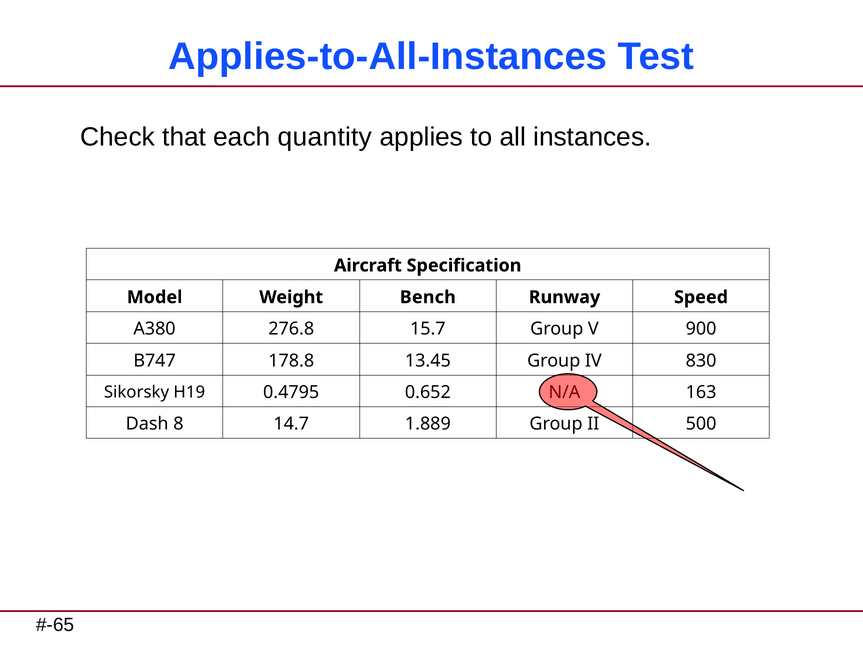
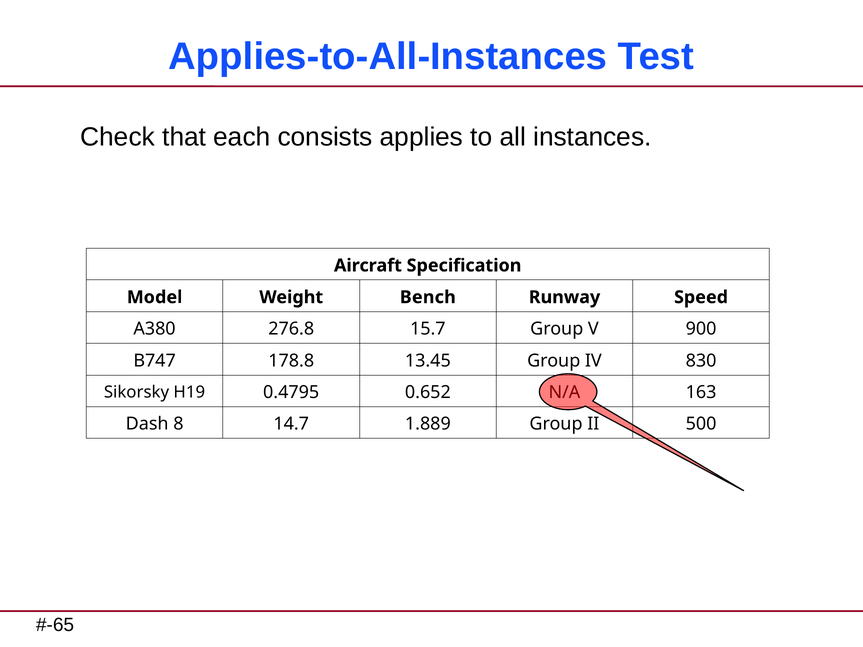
quantity: quantity -> consists
